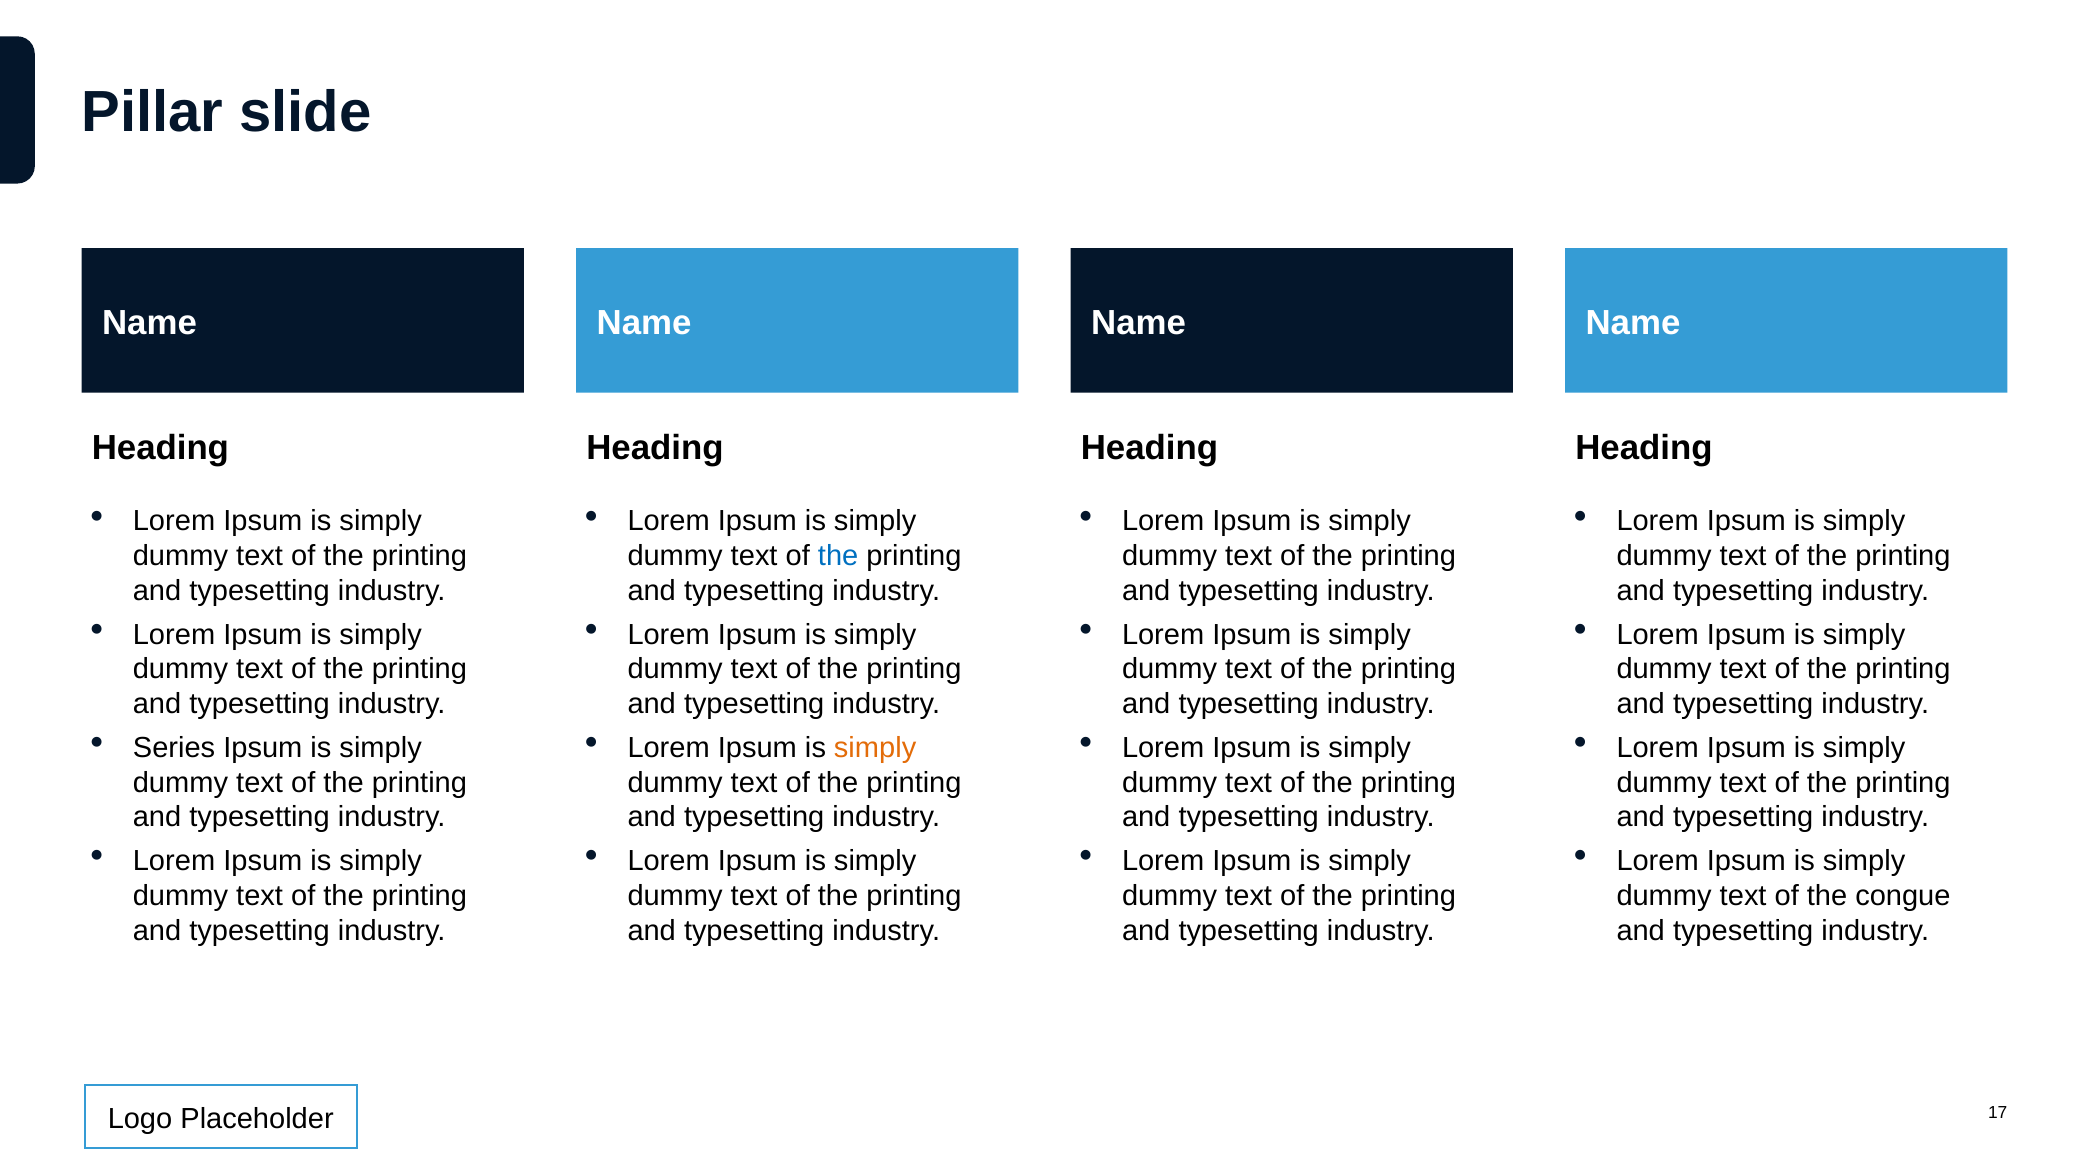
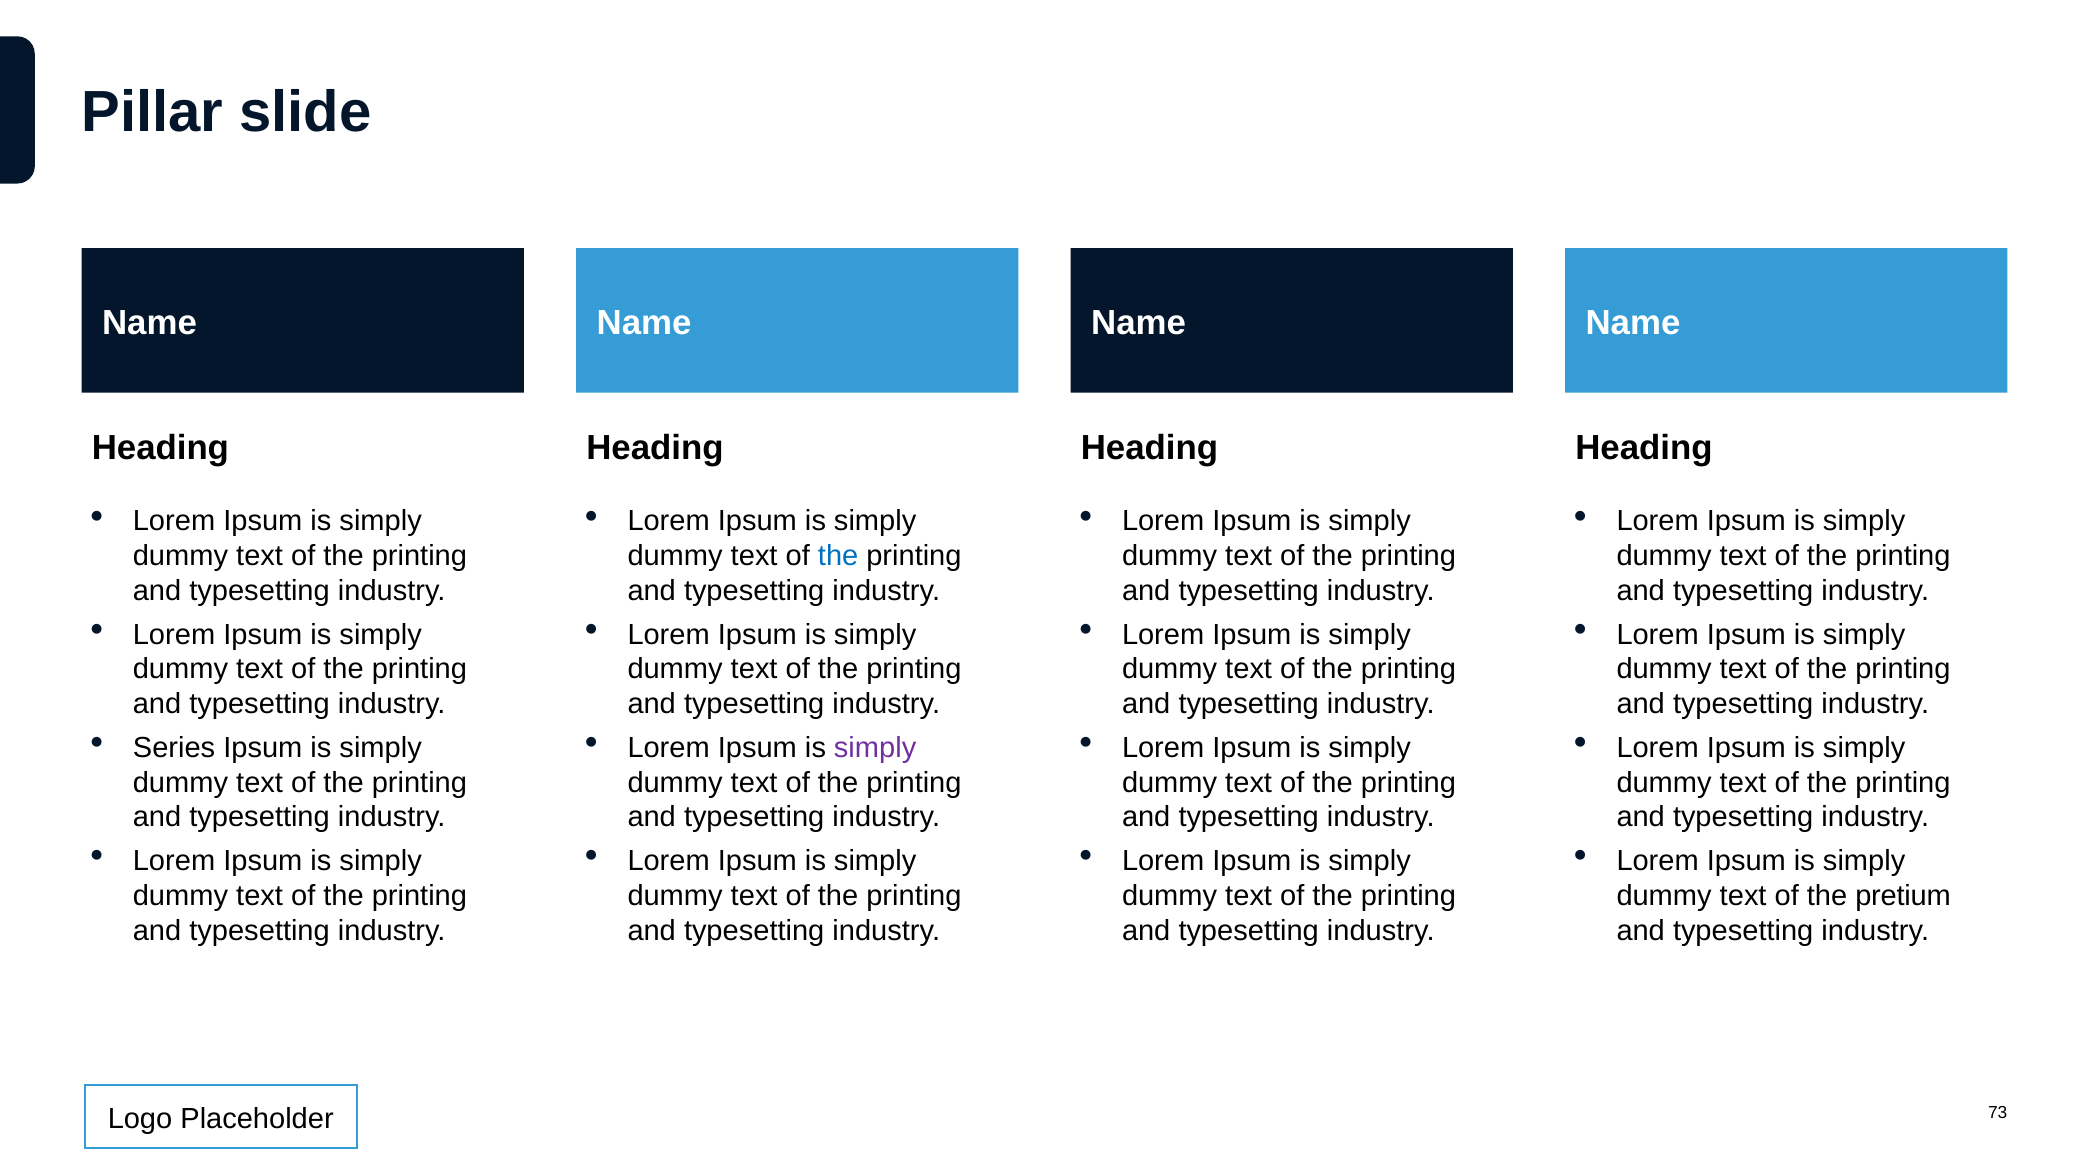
simply at (875, 748) colour: orange -> purple
congue: congue -> pretium
17: 17 -> 73
